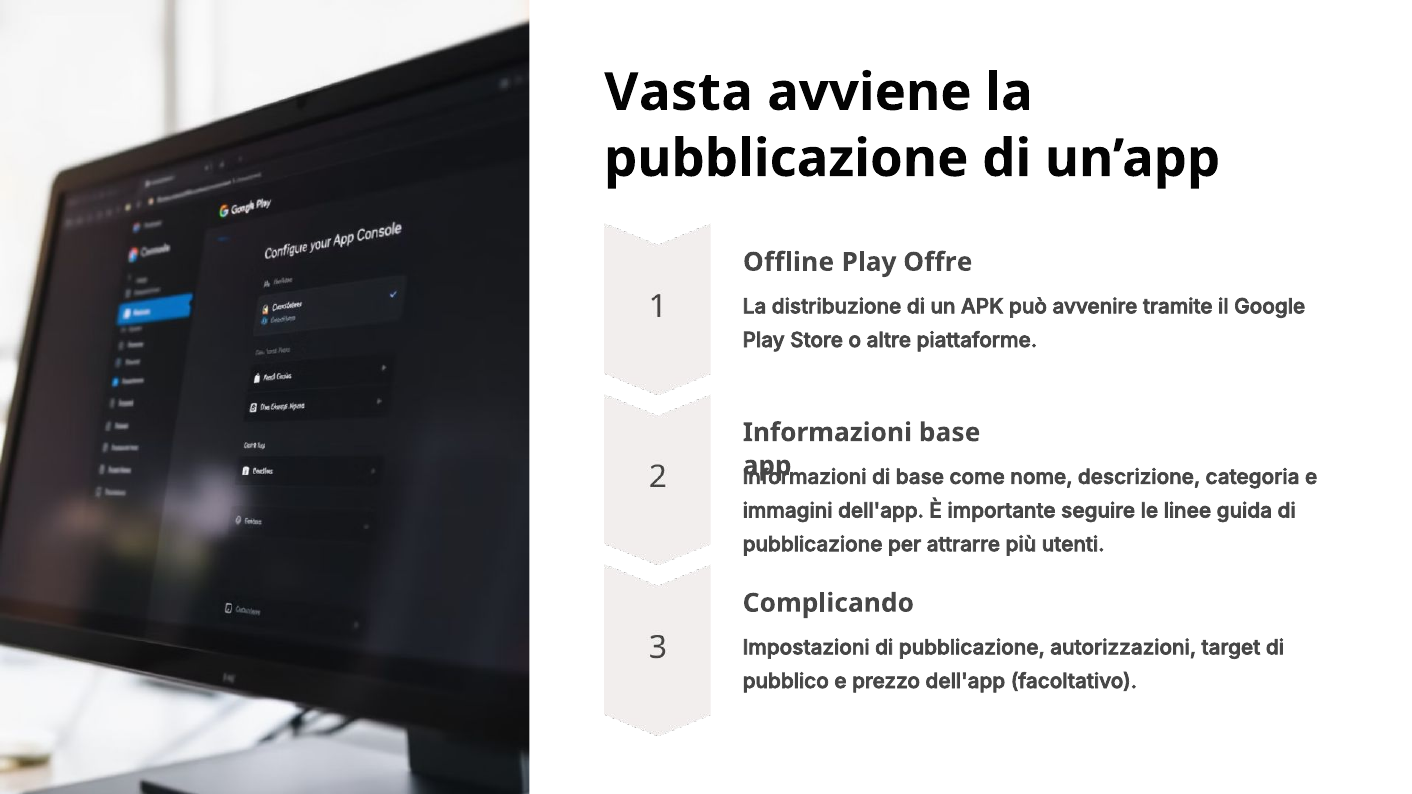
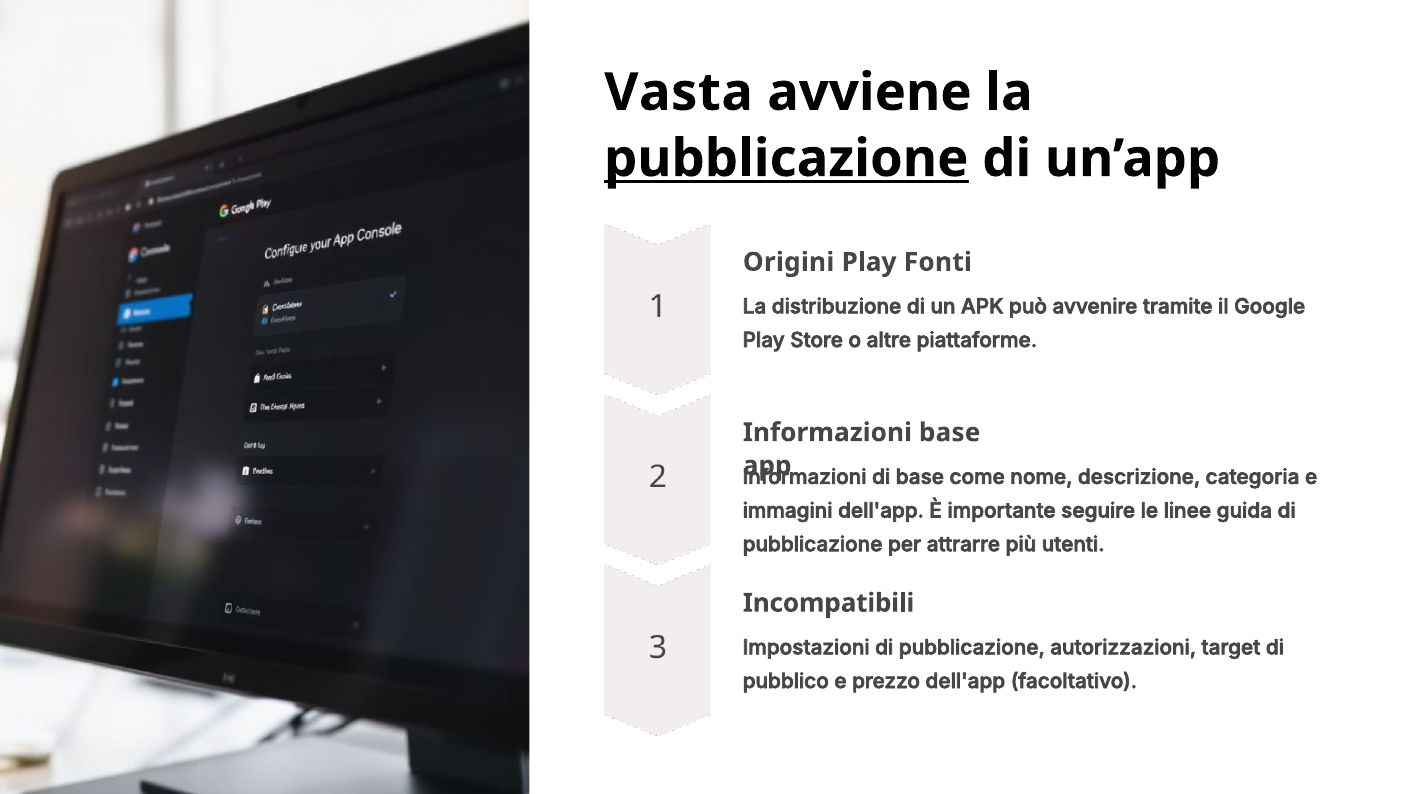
pubblicazione at (786, 159) underline: none -> present
Offline: Offline -> Origini
Offre: Offre -> Fonti
Complicando: Complicando -> Incompatibili
